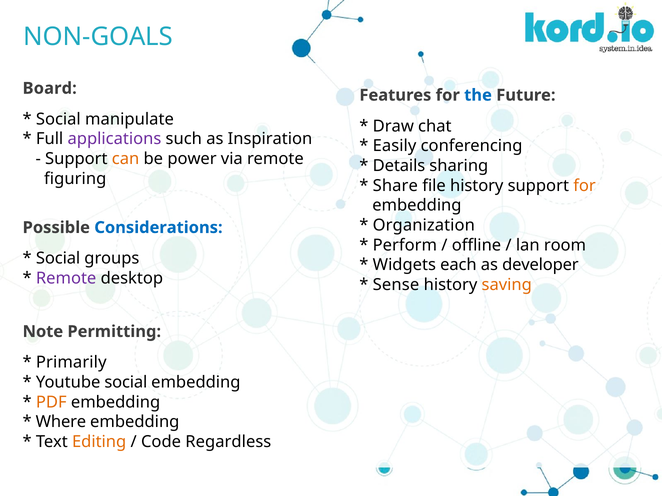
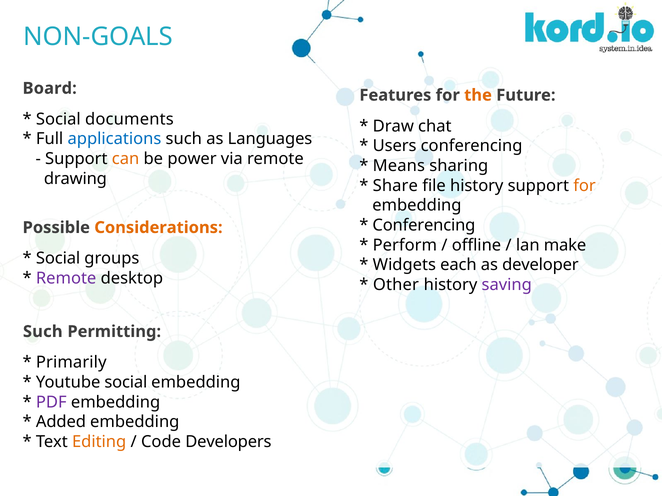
the colour: blue -> orange
manipulate: manipulate -> documents
applications colour: purple -> blue
Inspiration: Inspiration -> Languages
Easily: Easily -> Users
Details: Details -> Means
figuring: figuring -> drawing
Organization at (424, 226): Organization -> Conferencing
Considerations colour: blue -> orange
room: room -> make
Sense: Sense -> Other
saving colour: orange -> purple
Note at (43, 332): Note -> Such
PDF colour: orange -> purple
Where: Where -> Added
Regardless: Regardless -> Developers
